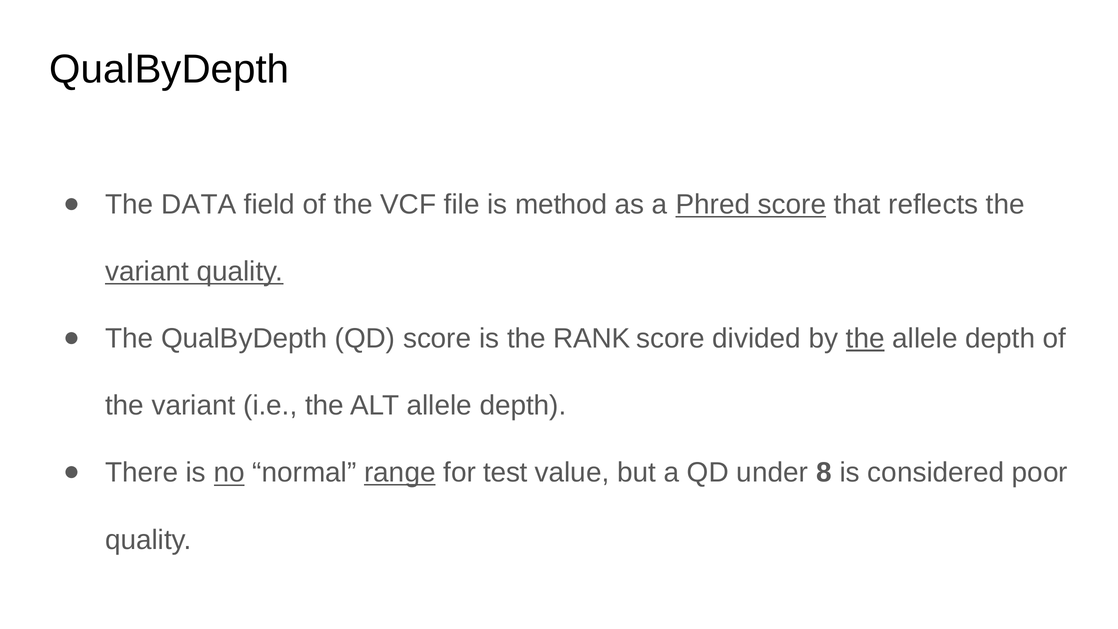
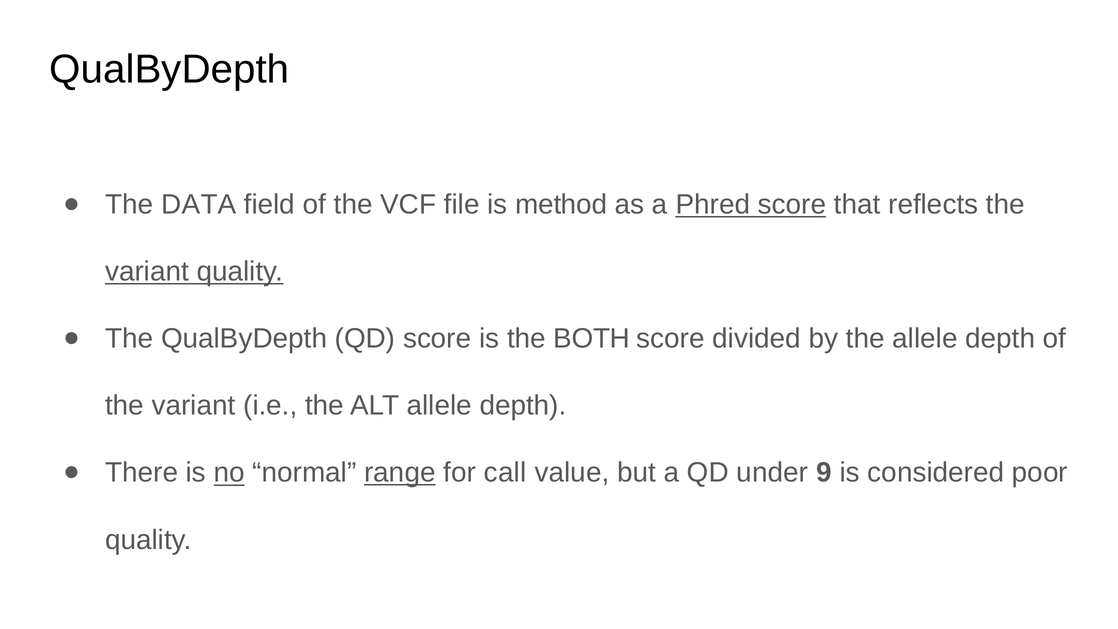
RANK: RANK -> BOTH
the at (865, 339) underline: present -> none
test: test -> call
8: 8 -> 9
